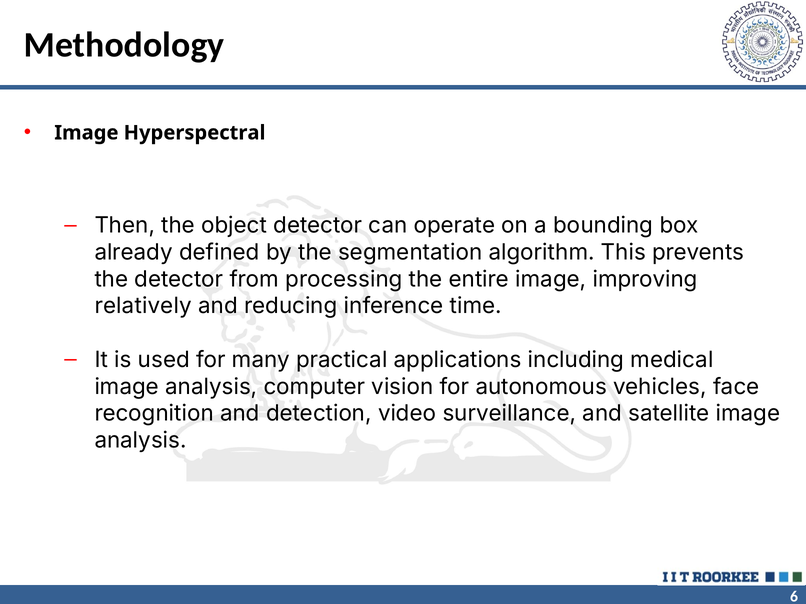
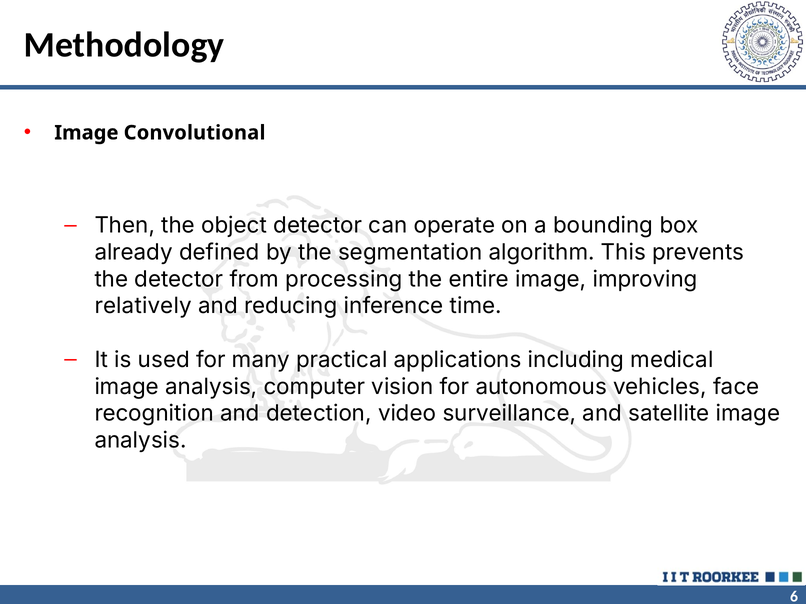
Hyperspectral: Hyperspectral -> Convolutional
